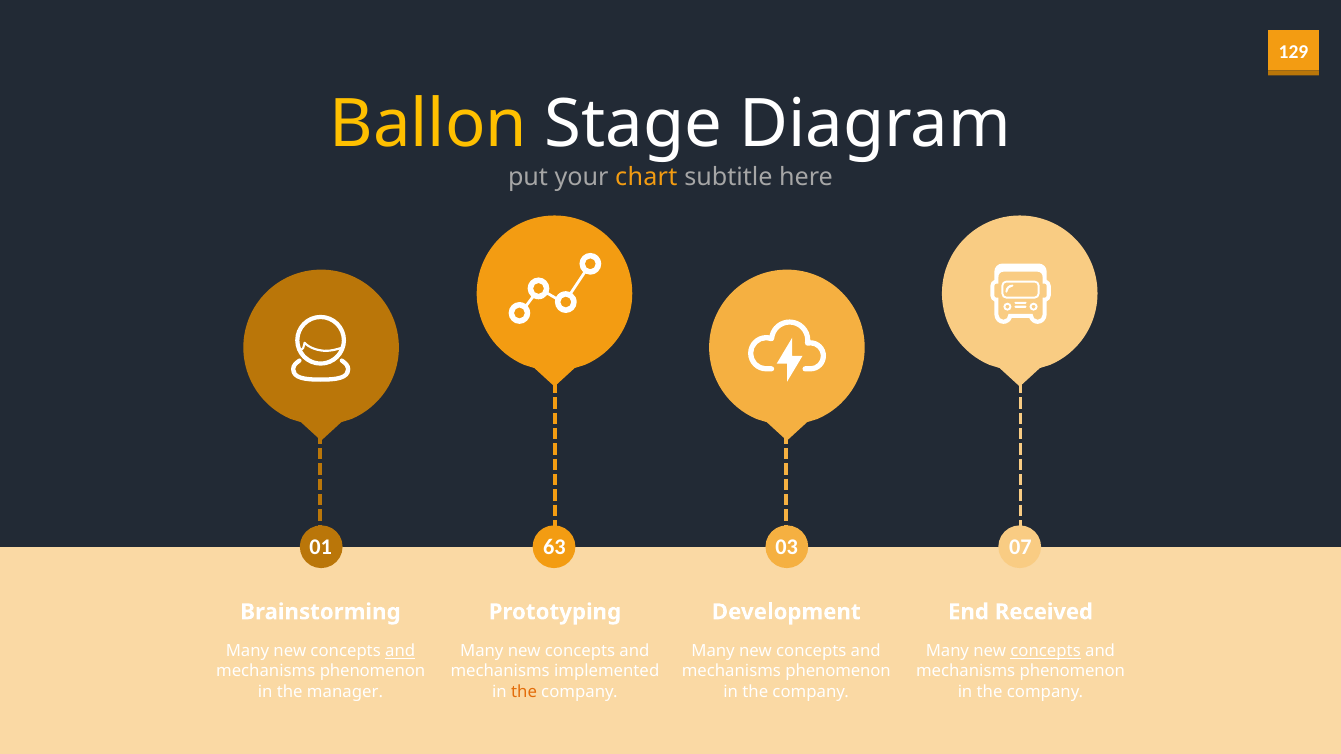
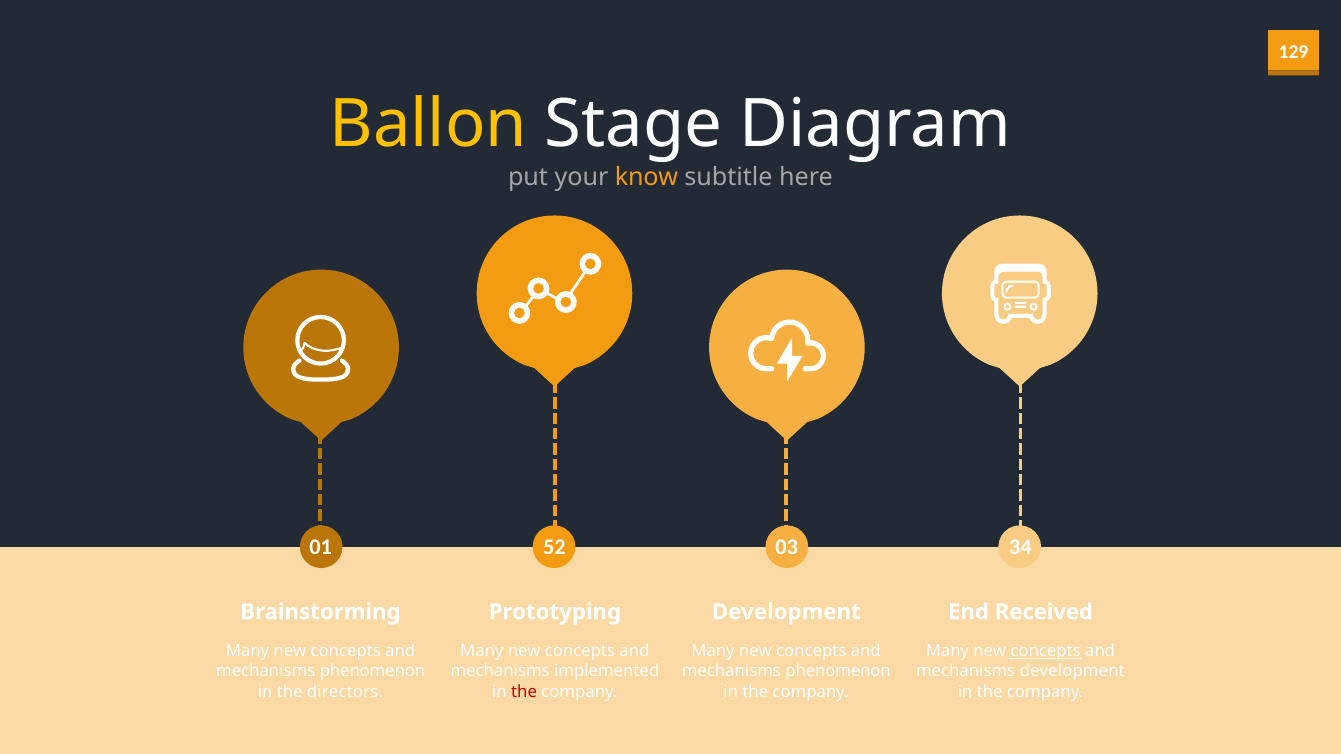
chart: chart -> know
63: 63 -> 52
07: 07 -> 34
and at (400, 652) underline: present -> none
phenomenon at (1072, 672): phenomenon -> development
manager: manager -> directors
the at (524, 692) colour: orange -> red
